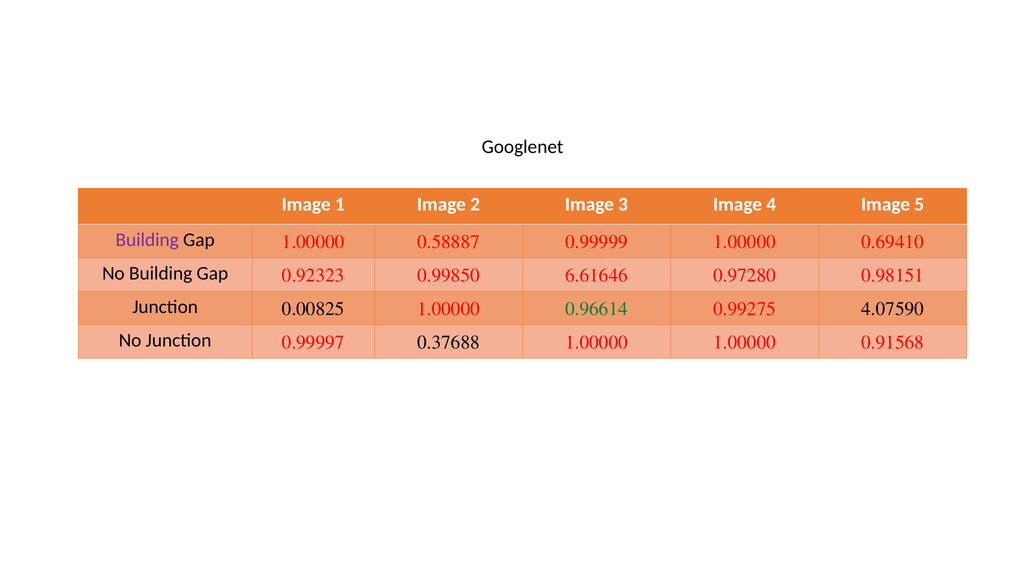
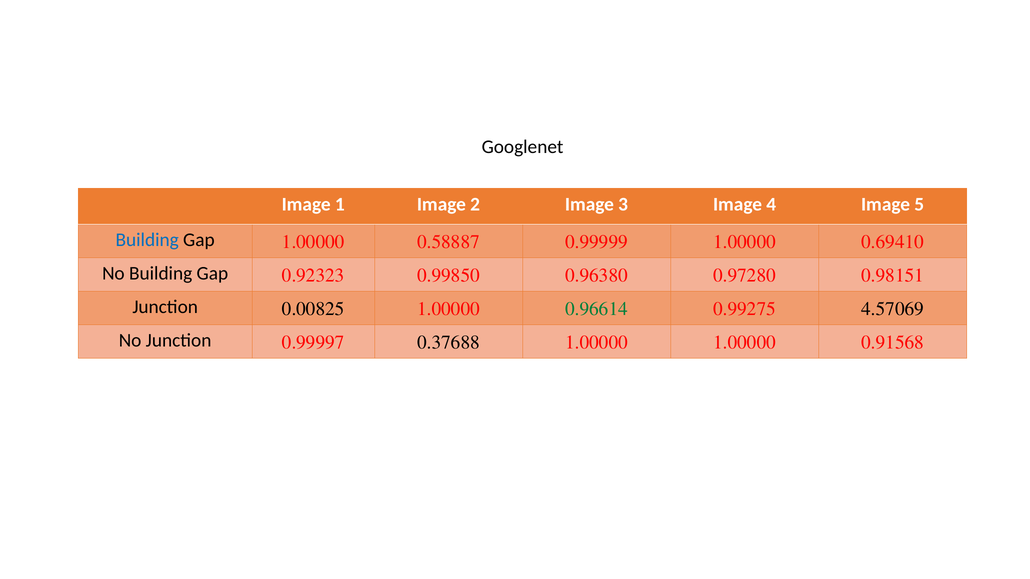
Building at (147, 240) colour: purple -> blue
6.61646: 6.61646 -> 0.96380
4.07590: 4.07590 -> 4.57069
